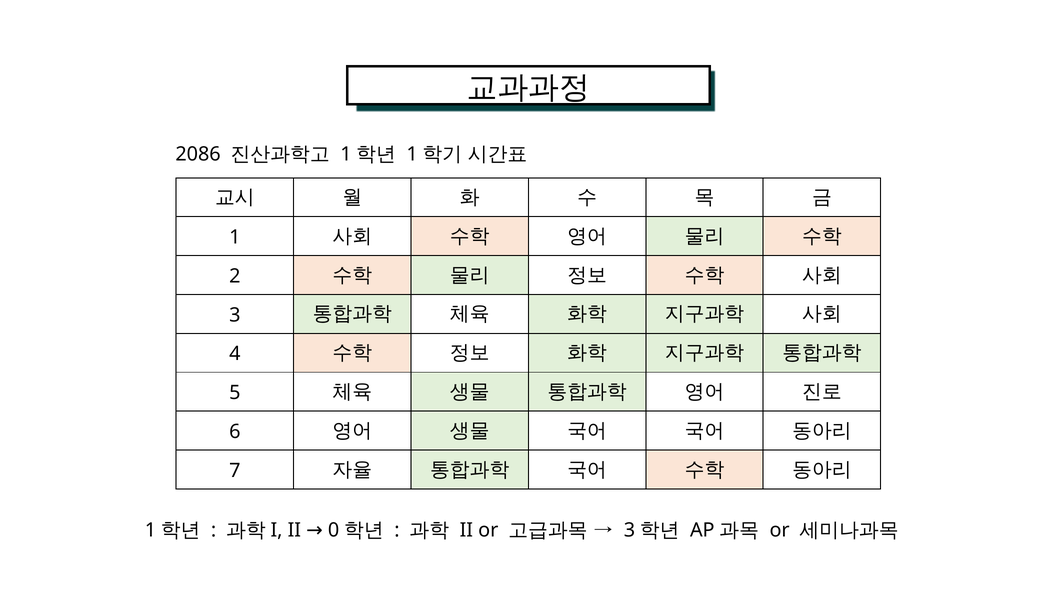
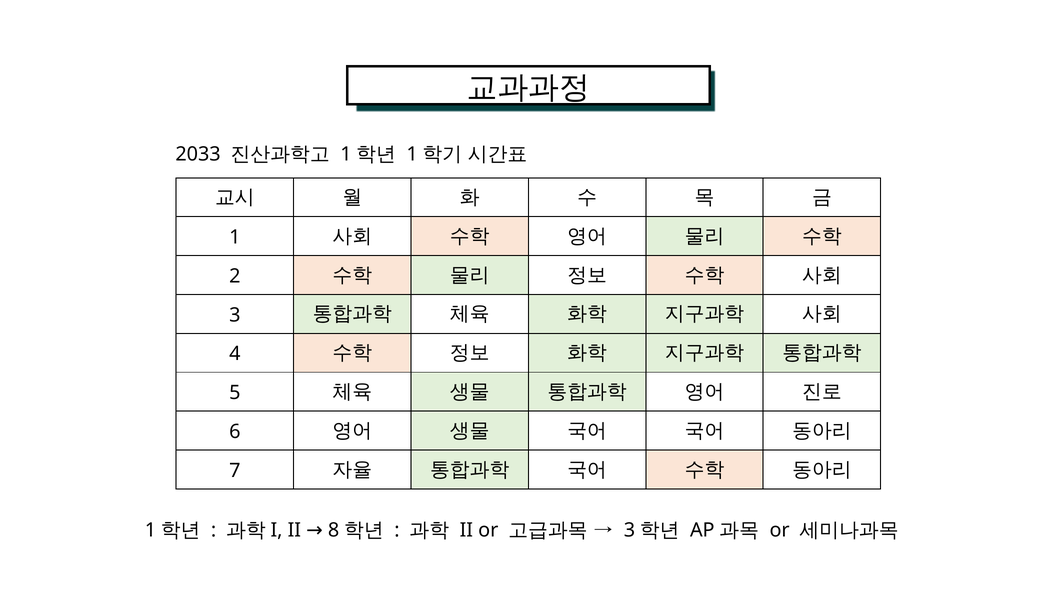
2086: 2086 -> 2033
0: 0 -> 8
